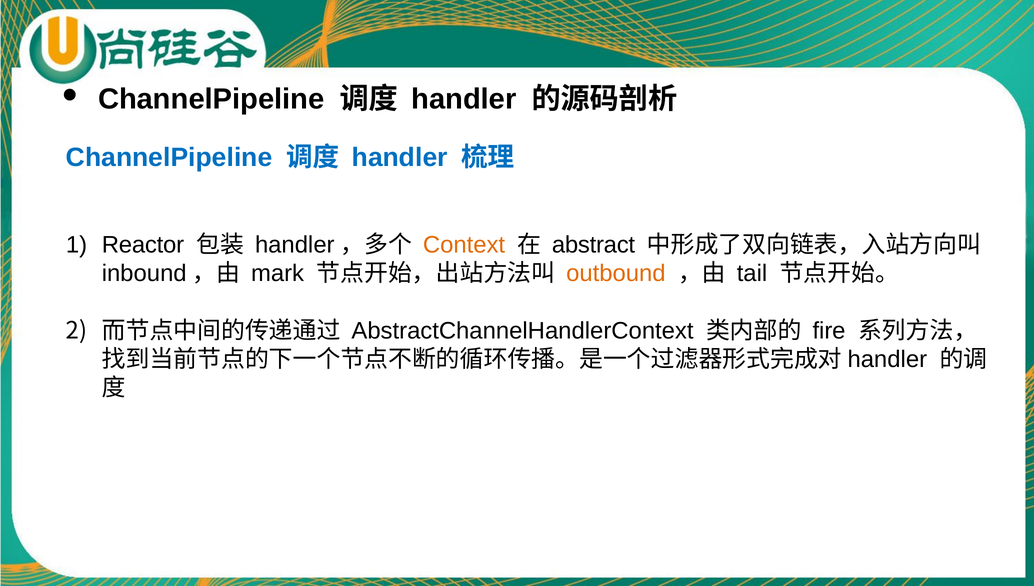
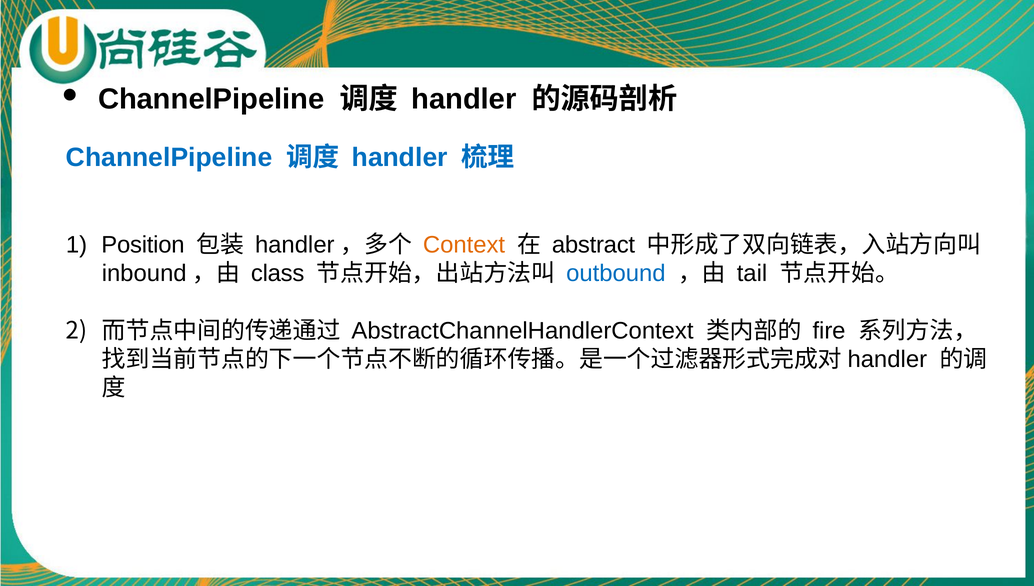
Reactor: Reactor -> Position
mark: mark -> class
outbound colour: orange -> blue
